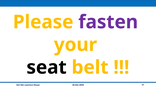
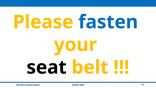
fasten colour: purple -> blue
